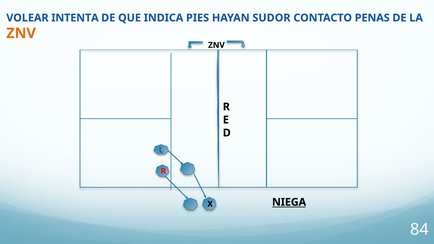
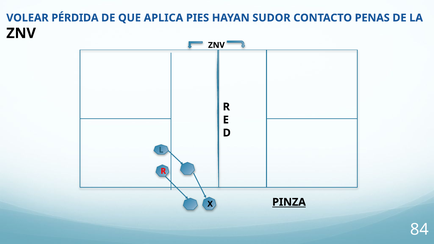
INTENTA: INTENTA -> PÉRDIDA
INDICA: INDICA -> APLICA
ZNV at (21, 33) colour: orange -> black
NIEGA: NIEGA -> PINZA
